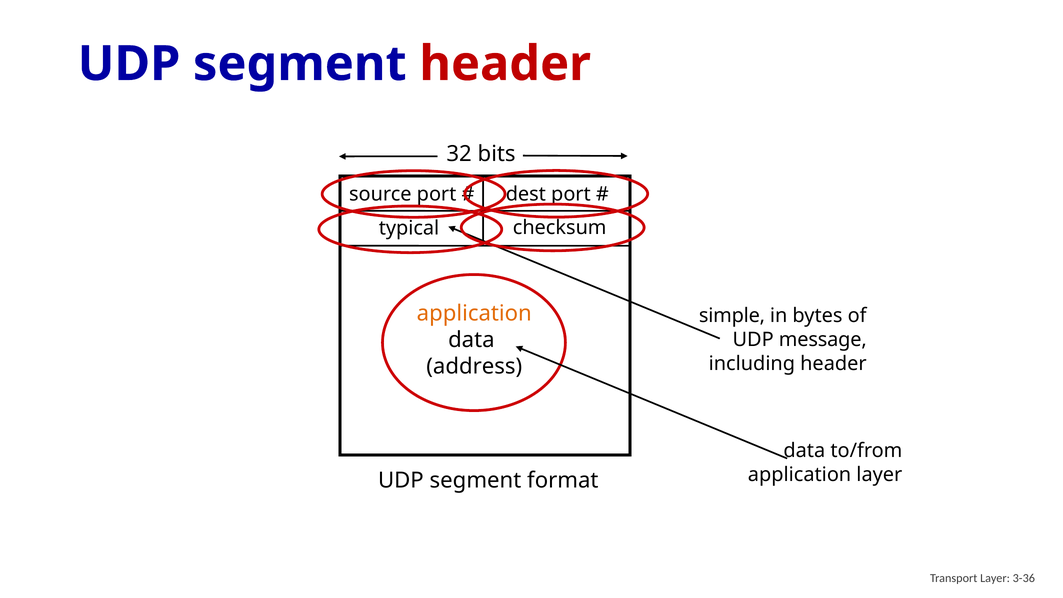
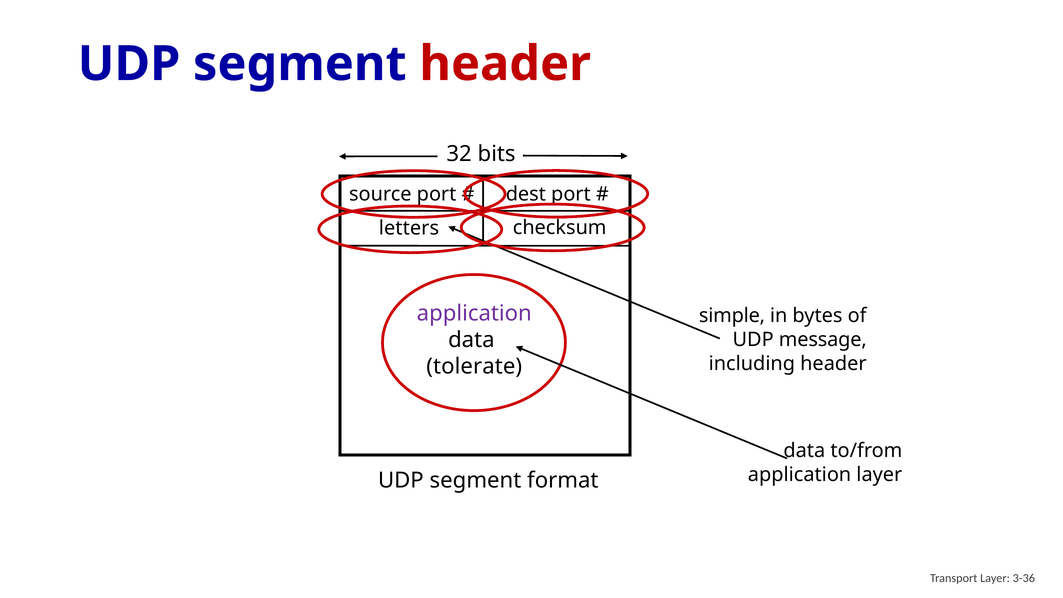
typical: typical -> letters
application at (474, 313) colour: orange -> purple
address: address -> tolerate
